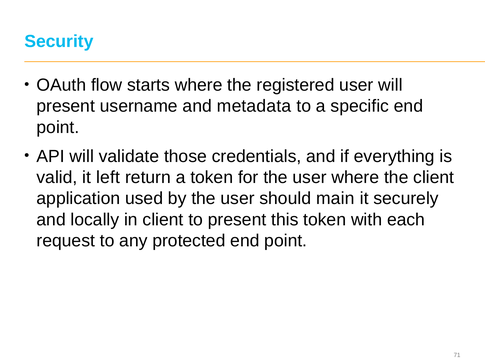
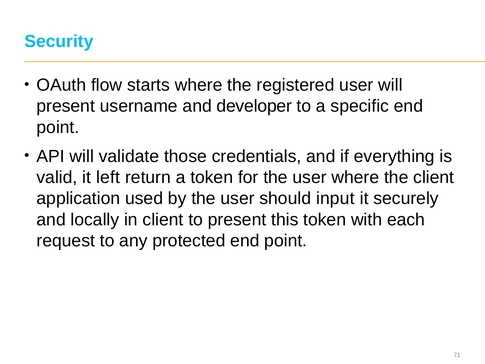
metadata: metadata -> developer
main: main -> input
